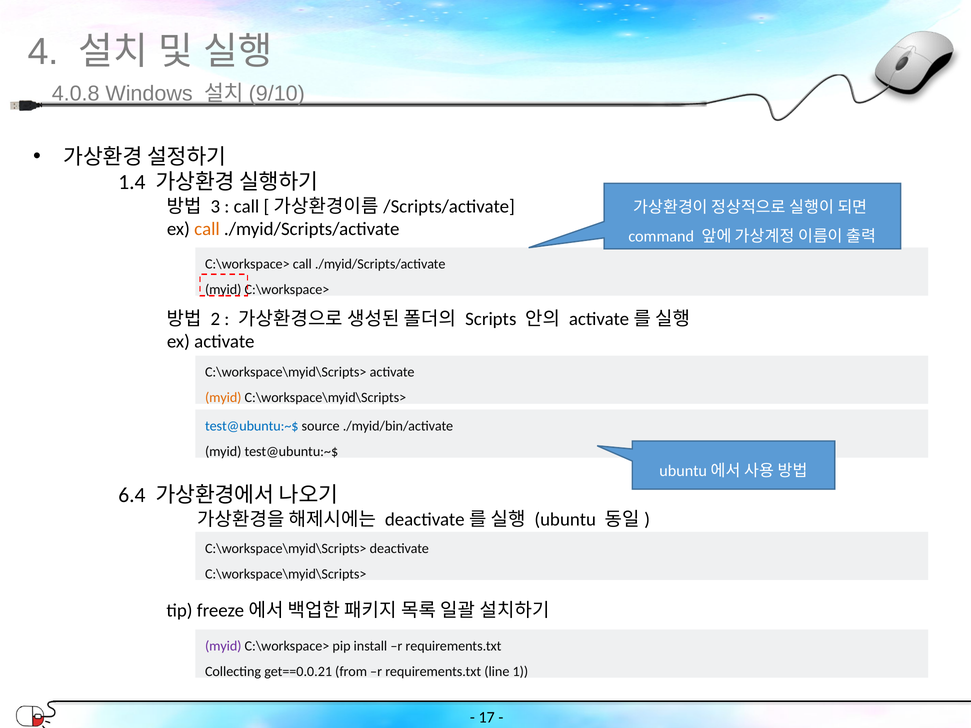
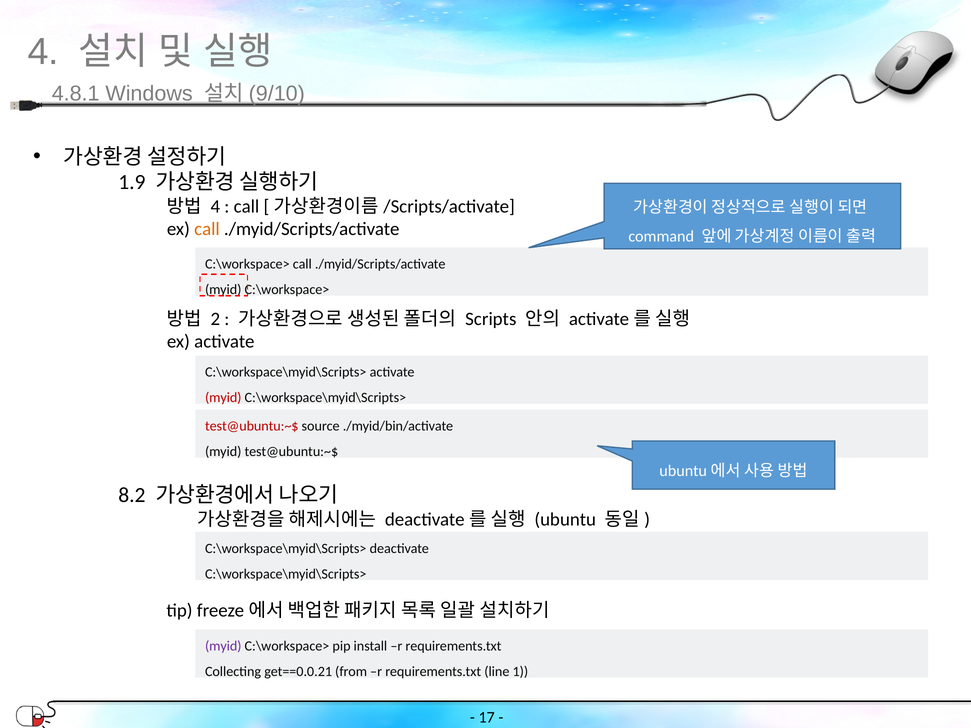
4.0.8: 4.0.8 -> 4.8.1
1.4: 1.4 -> 1.9
3 at (215, 206): 3 -> 4
myid at (223, 398) colour: orange -> red
test@ubuntu:~$ at (252, 426) colour: blue -> red
6.4: 6.4 -> 8.2
